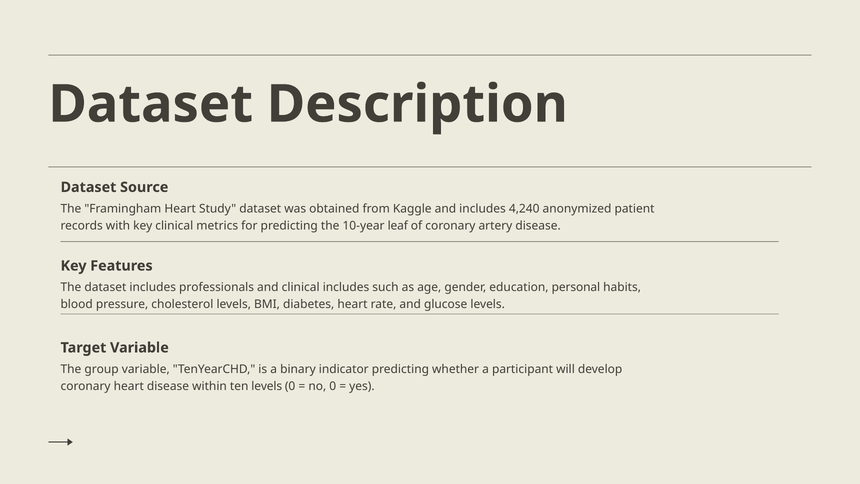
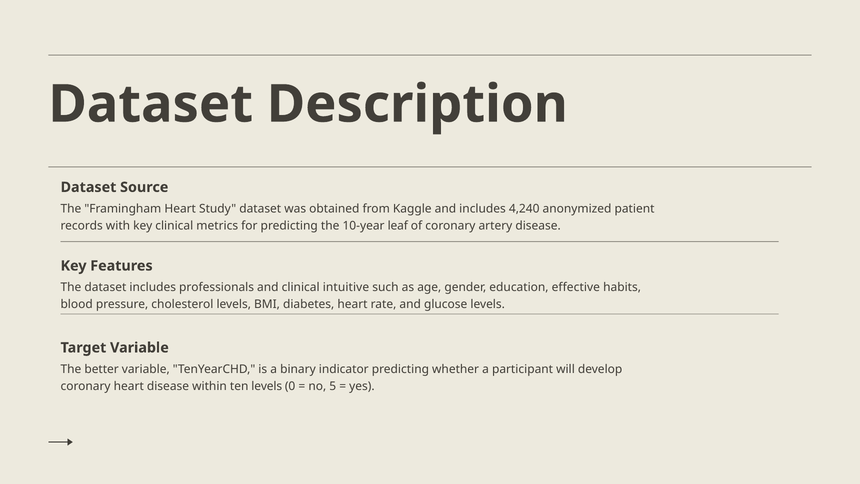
clinical includes: includes -> intuitive
personal: personal -> effective
group: group -> better
no 0: 0 -> 5
